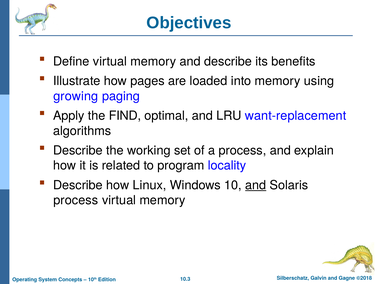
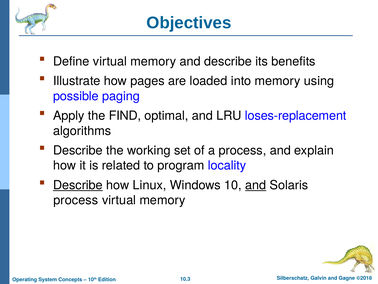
growing: growing -> possible
want-replacement: want-replacement -> loses-replacement
Describe at (78, 185) underline: none -> present
